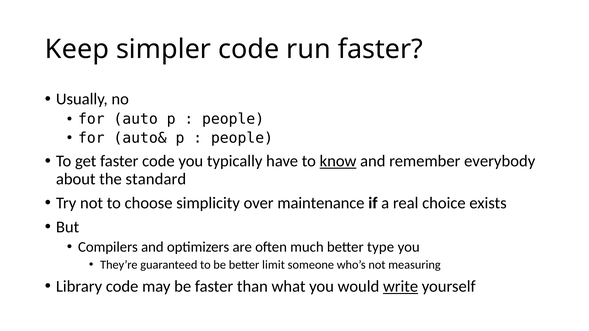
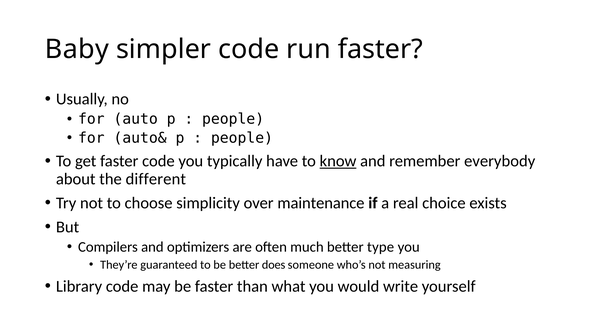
Keep: Keep -> Baby
standard: standard -> different
limit: limit -> does
write underline: present -> none
